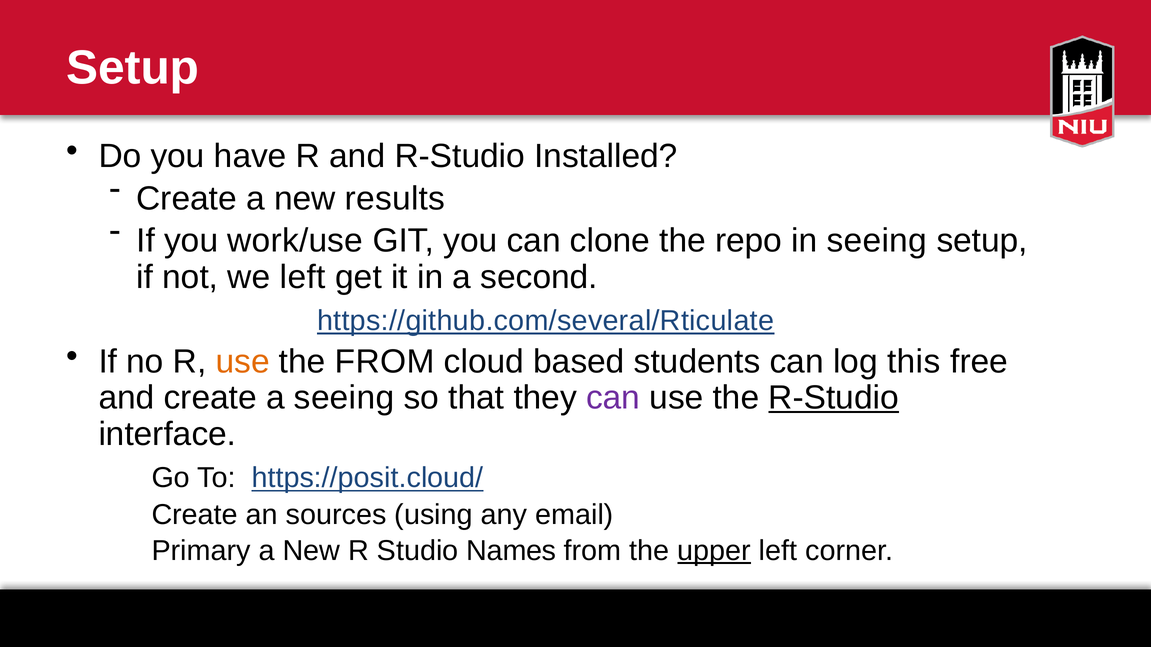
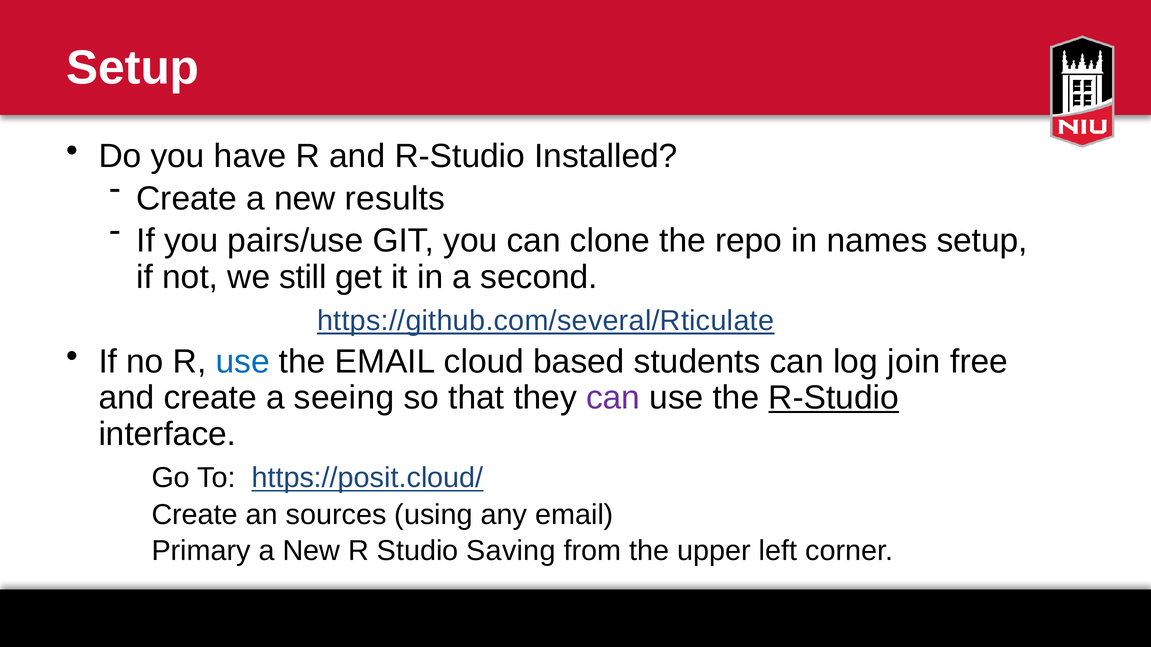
work/use: work/use -> pairs/use
in seeing: seeing -> names
we left: left -> still
use at (243, 362) colour: orange -> blue
the FROM: FROM -> EMAIL
this: this -> join
Names: Names -> Saving
upper underline: present -> none
